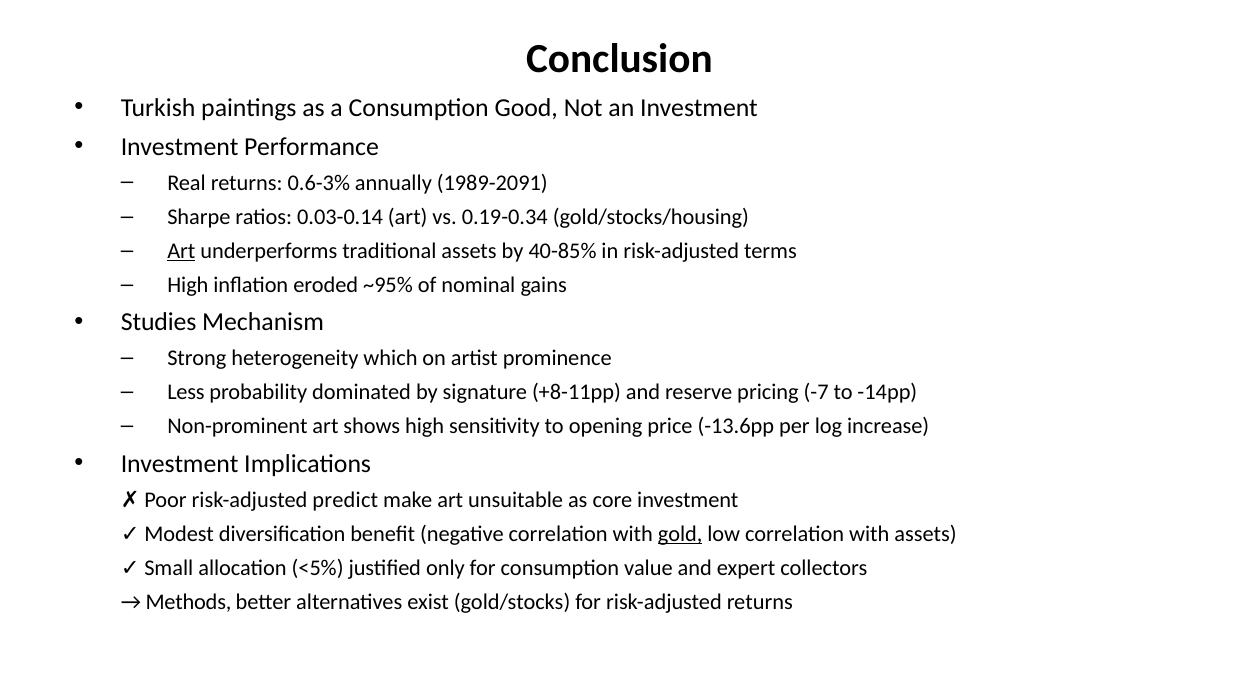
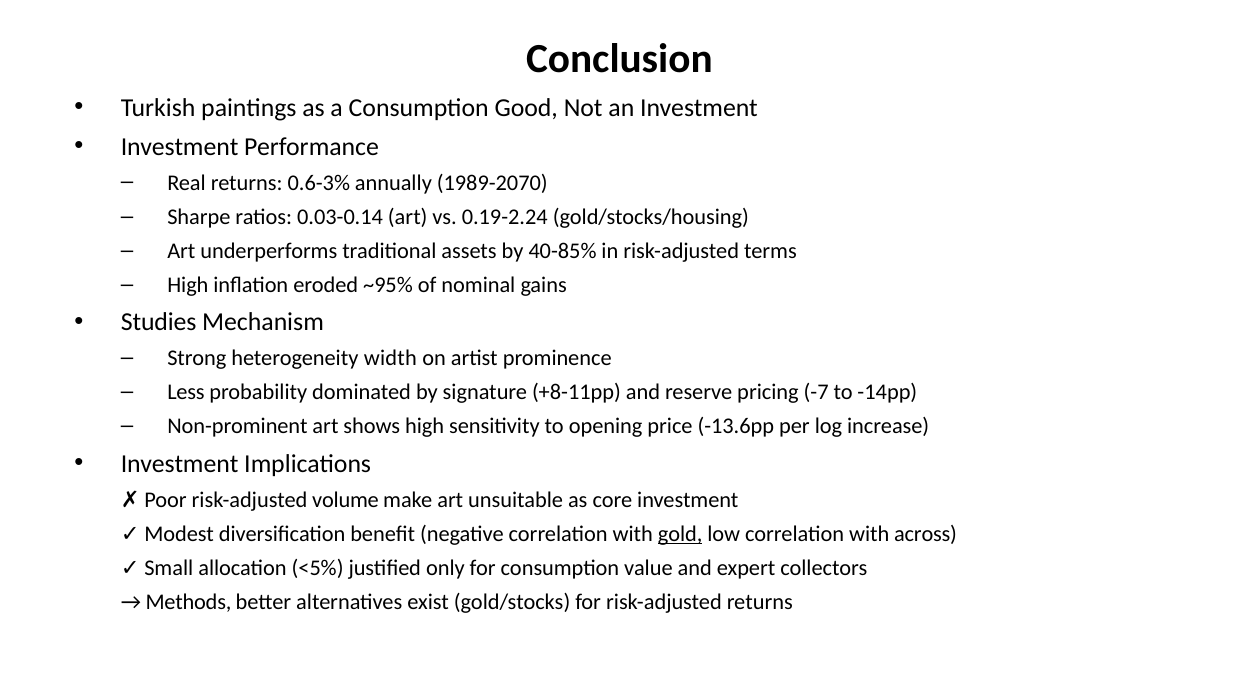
1989-2091: 1989-2091 -> 1989-2070
0.19-0.34: 0.19-0.34 -> 0.19-2.24
Art at (181, 251) underline: present -> none
which: which -> width
predict: predict -> volume
with assets: assets -> across
